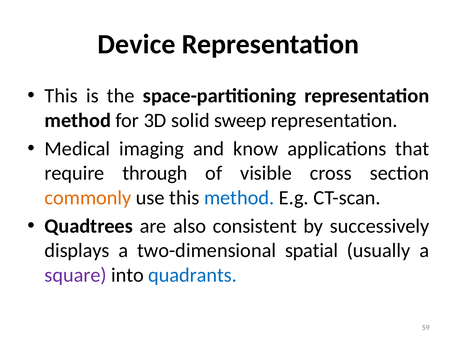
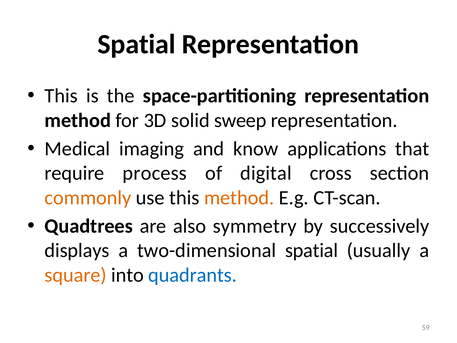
Device at (137, 44): Device -> Spatial
through: through -> process
visible: visible -> digital
method at (239, 198) colour: blue -> orange
consistent: consistent -> symmetry
square colour: purple -> orange
